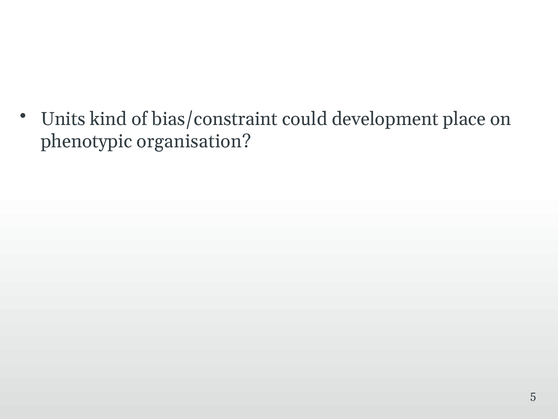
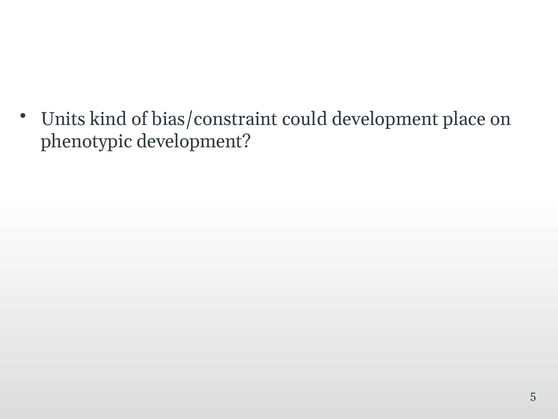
phenotypic organisation: organisation -> development
